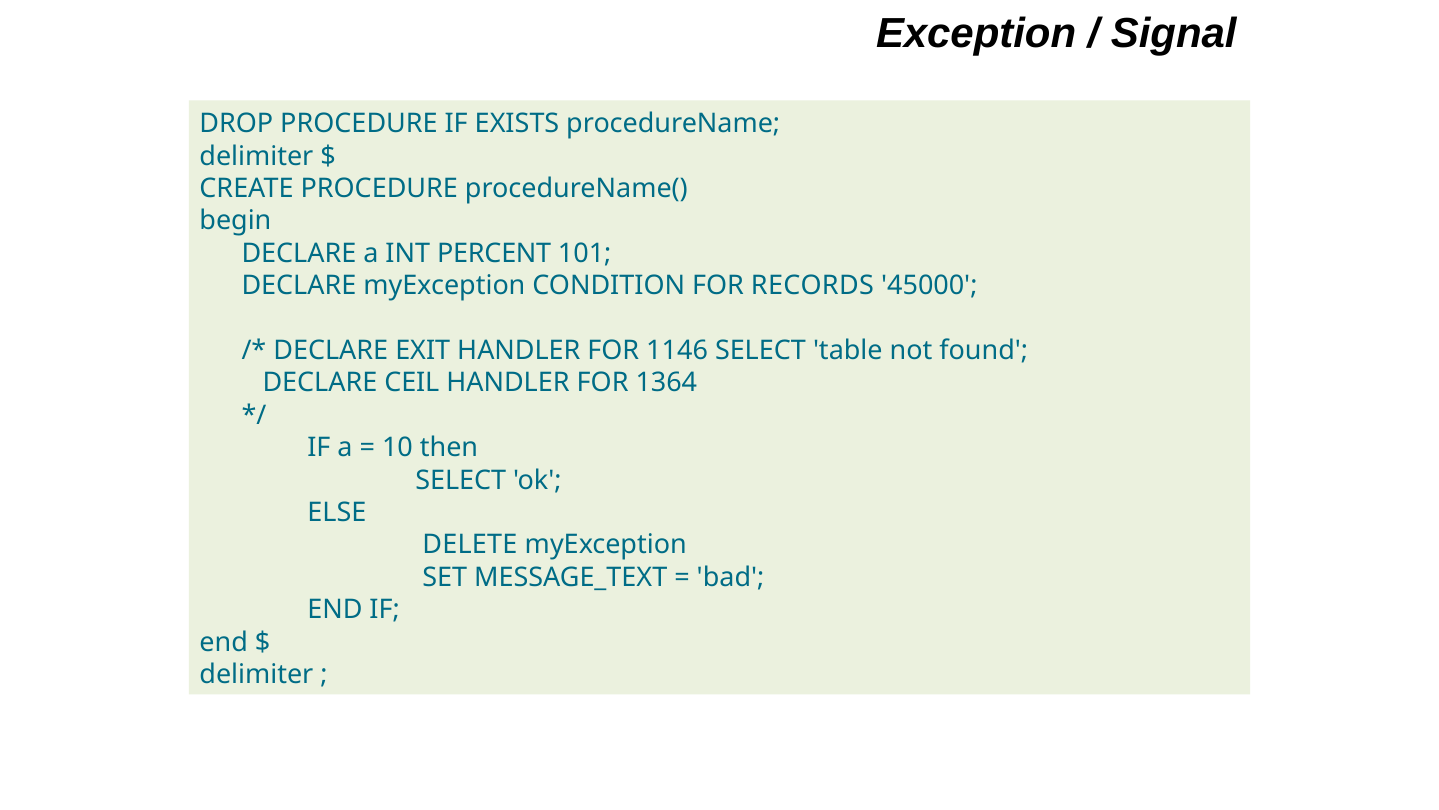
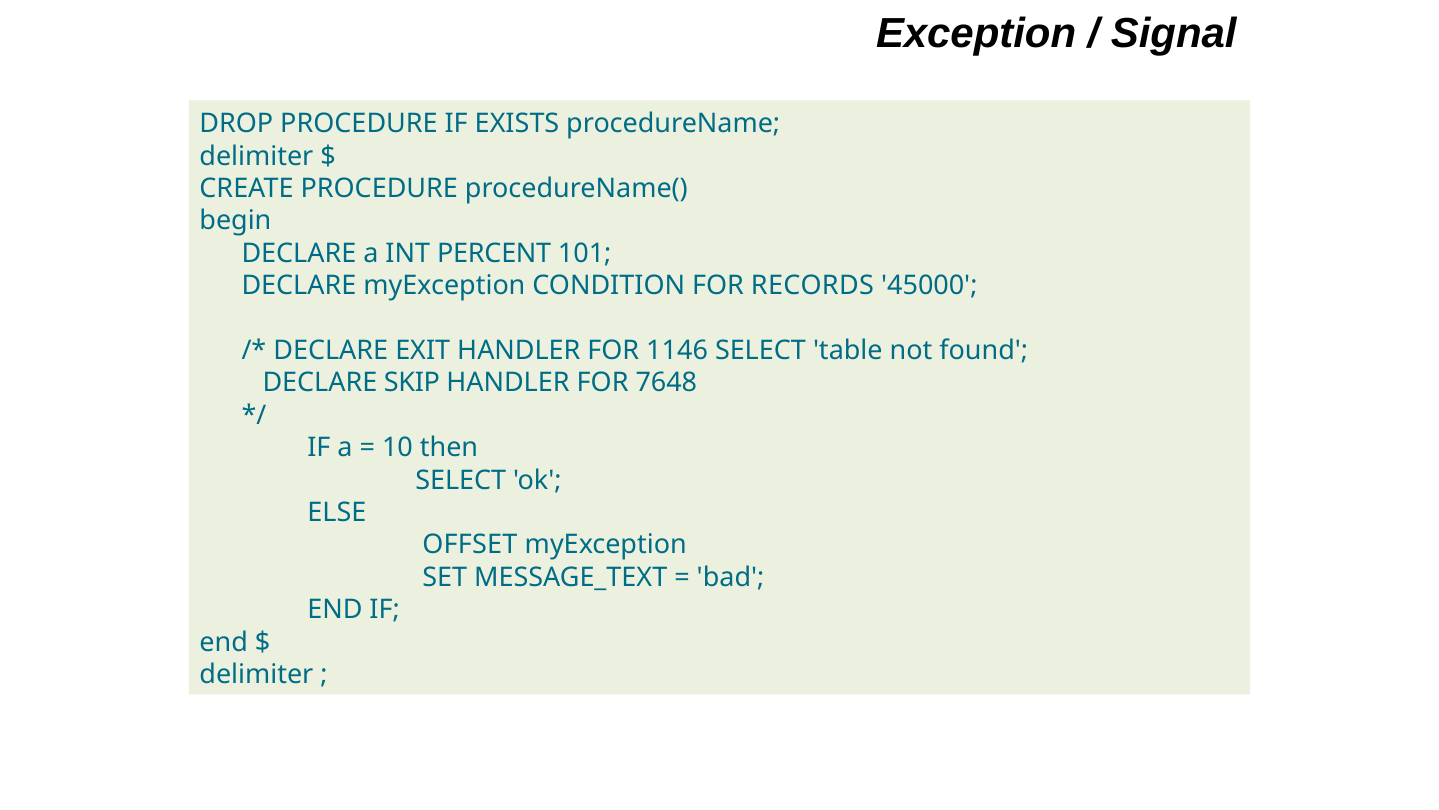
CEIL: CEIL -> SKIP
1364: 1364 -> 7648
DELETE: DELETE -> OFFSET
